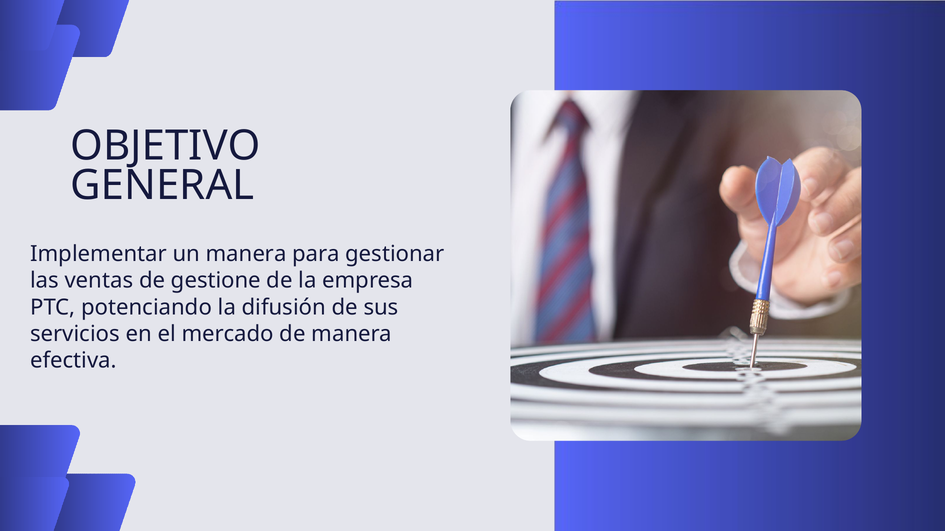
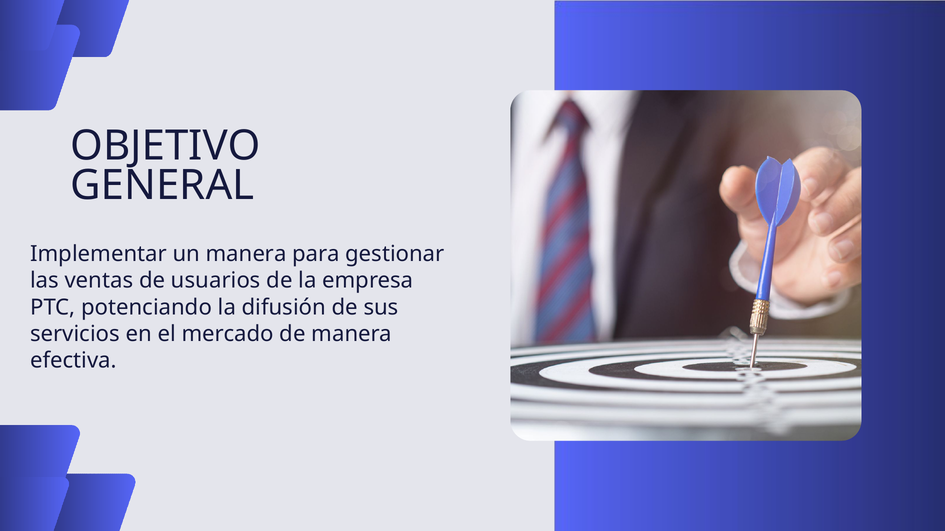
gestione: gestione -> usuarios
